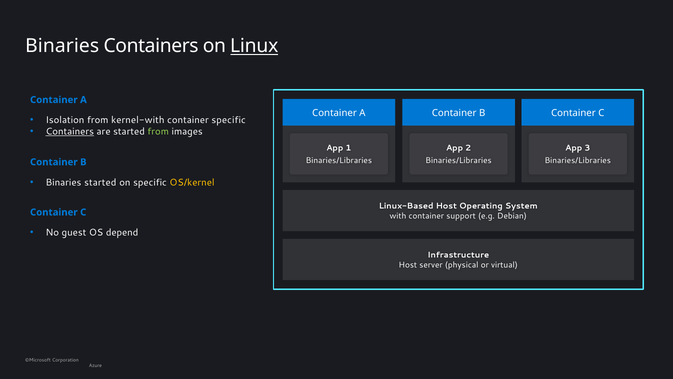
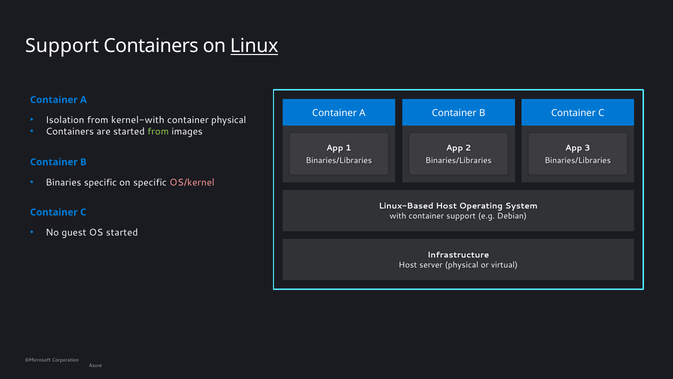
Binaries at (62, 46): Binaries -> Support
container specific: specific -> physical
Containers at (70, 132) underline: present -> none
Binaries started: started -> specific
OS/kernel colour: yellow -> pink
OS depend: depend -> started
